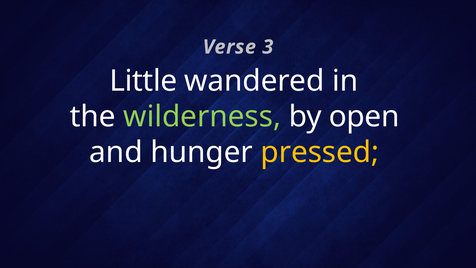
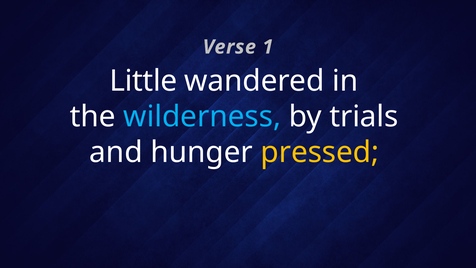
3: 3 -> 1
wilderness colour: light green -> light blue
open: open -> trials
